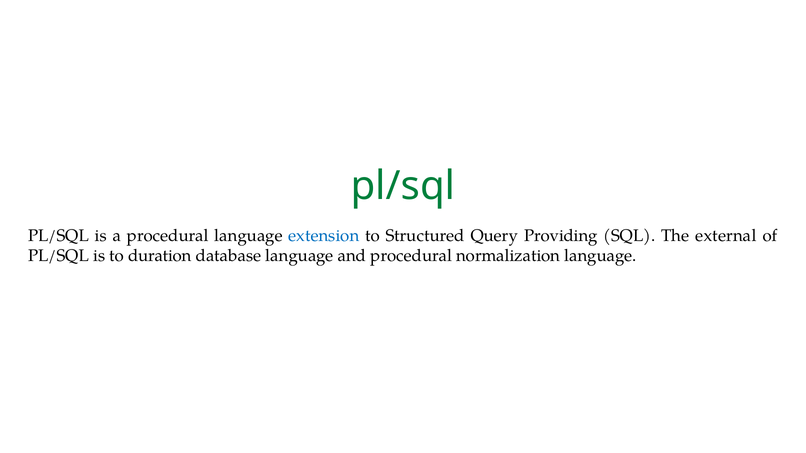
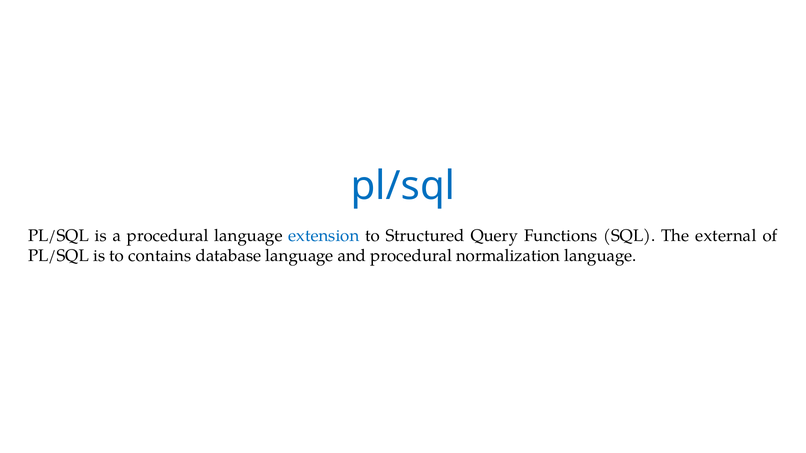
pl/sql at (403, 186) colour: green -> blue
Providing: Providing -> Functions
duration: duration -> contains
